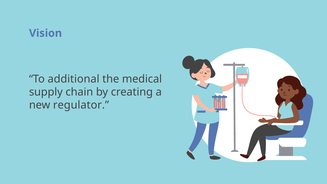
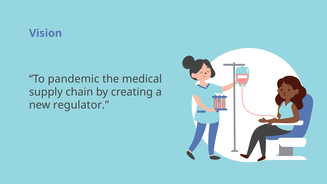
additional: additional -> pandemic
